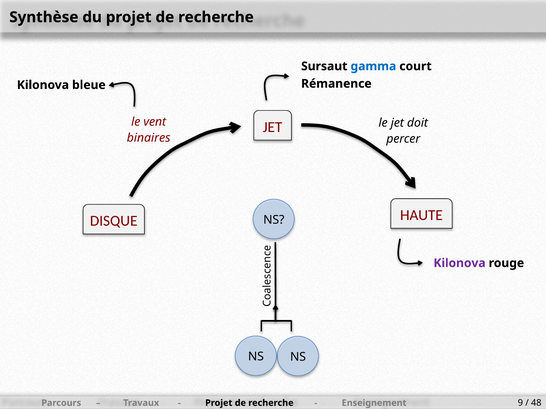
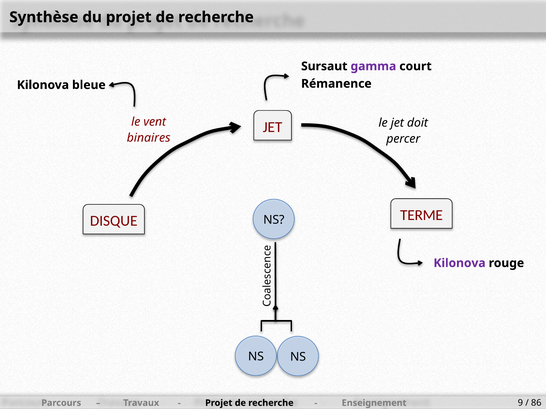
gamma colour: blue -> purple
HAUTE: HAUTE -> TERME
48: 48 -> 86
